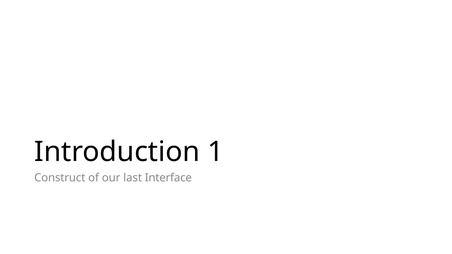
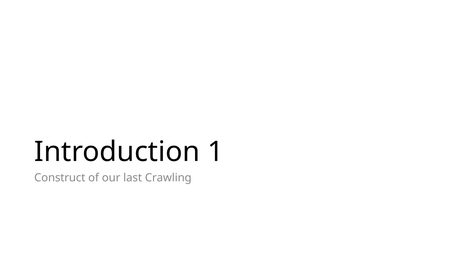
Interface: Interface -> Crawling
